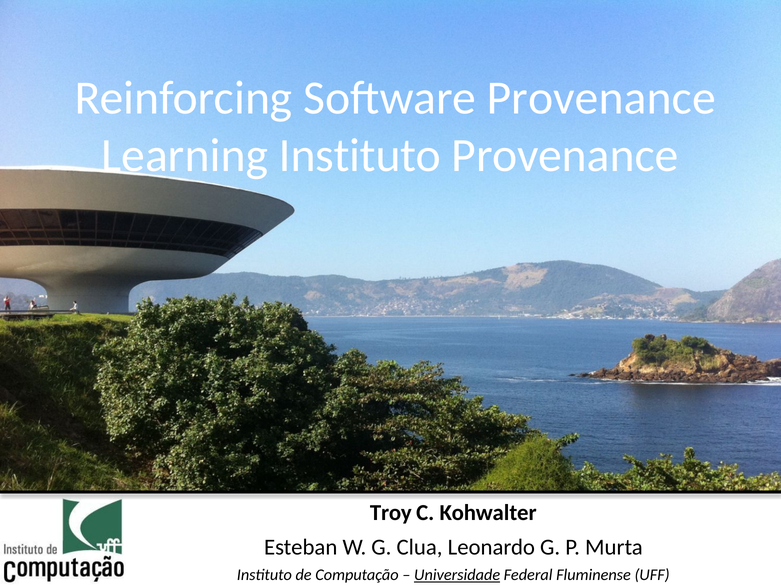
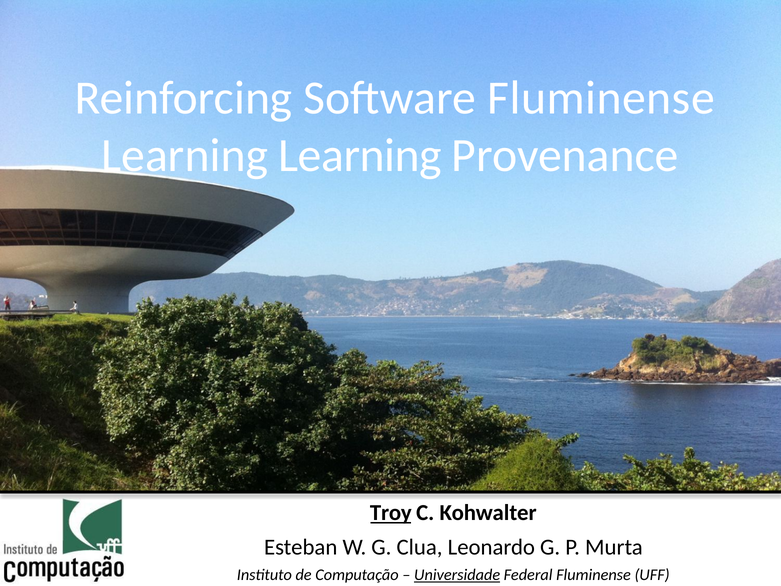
Software Provenance: Provenance -> Fluminense
Learning Instituto: Instituto -> Learning
Troy underline: none -> present
